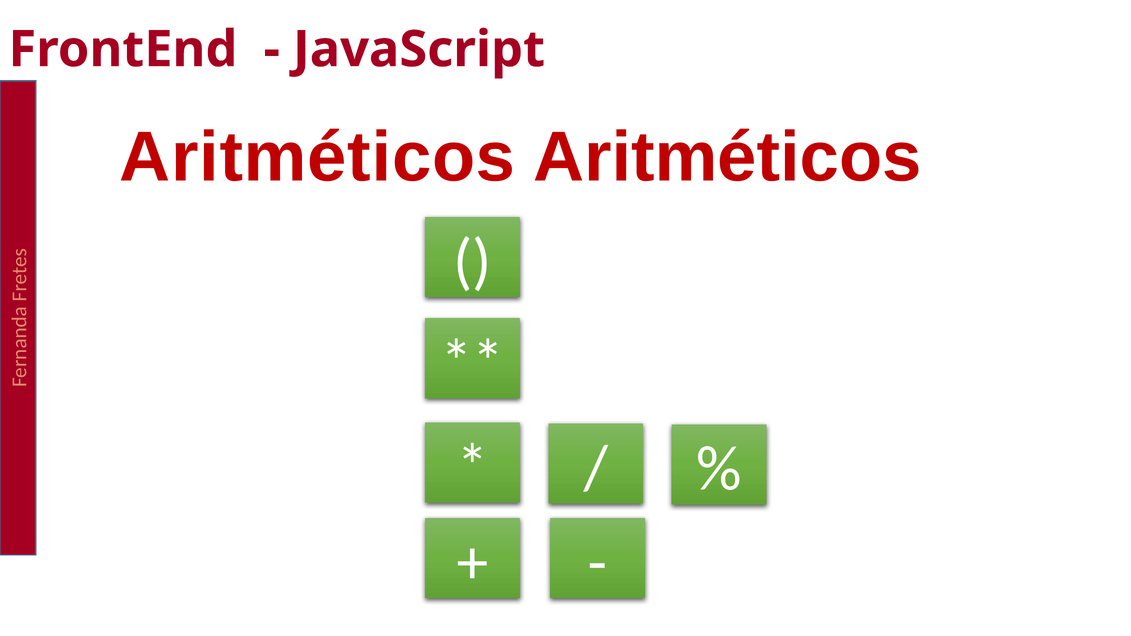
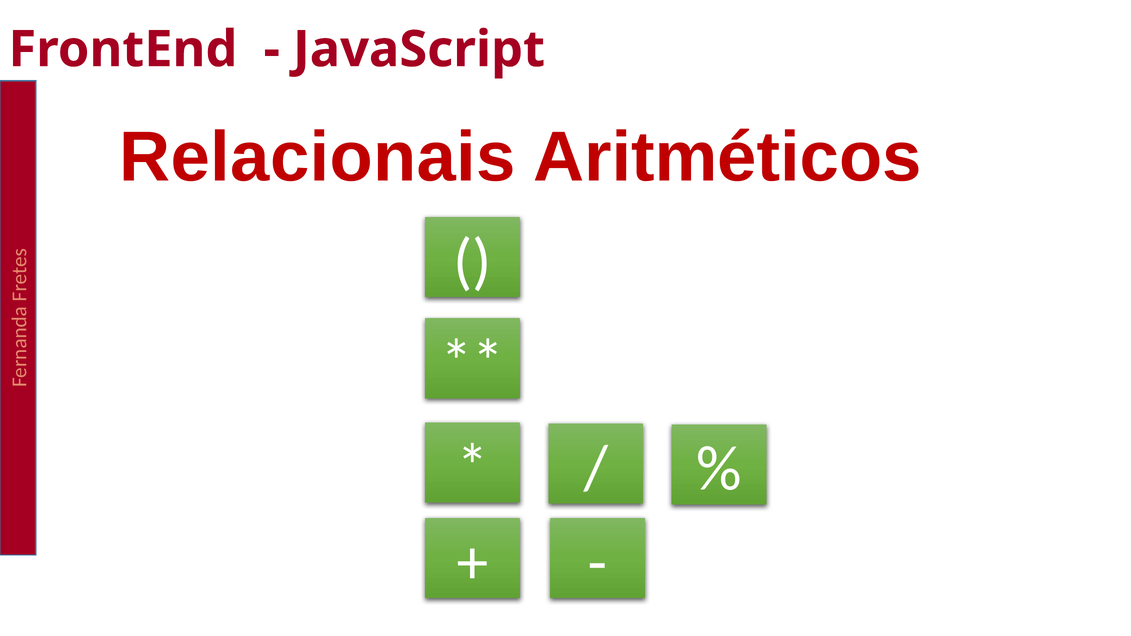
Aritméticos at (317, 157): Aritméticos -> Relacionais
